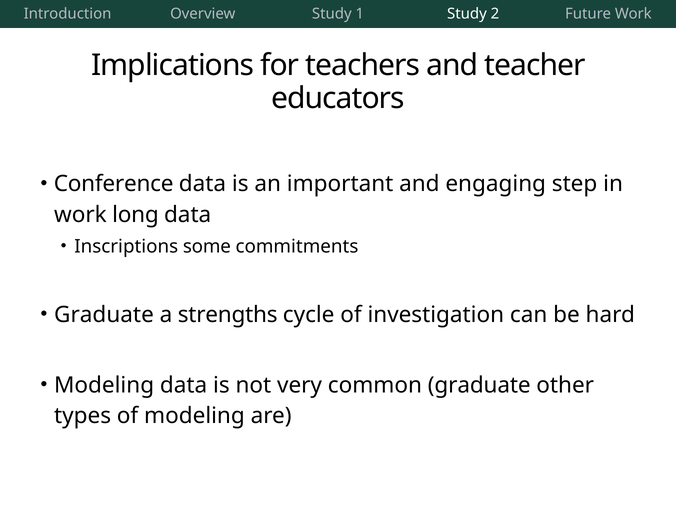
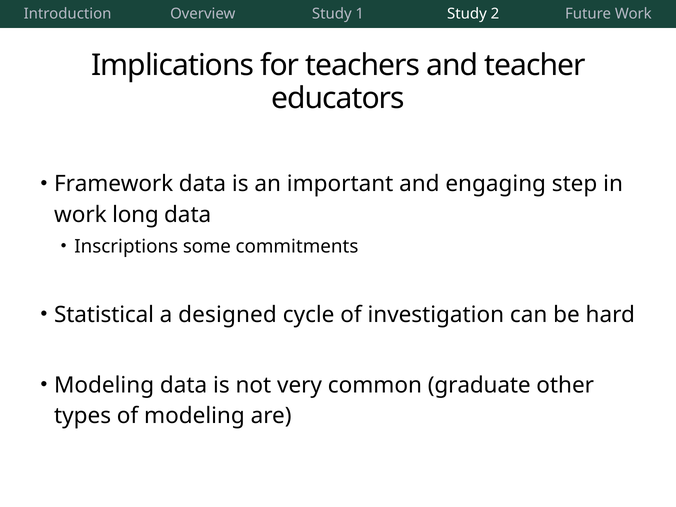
Conference: Conference -> Framework
Graduate at (104, 315): Graduate -> Statistical
strengths: strengths -> designed
